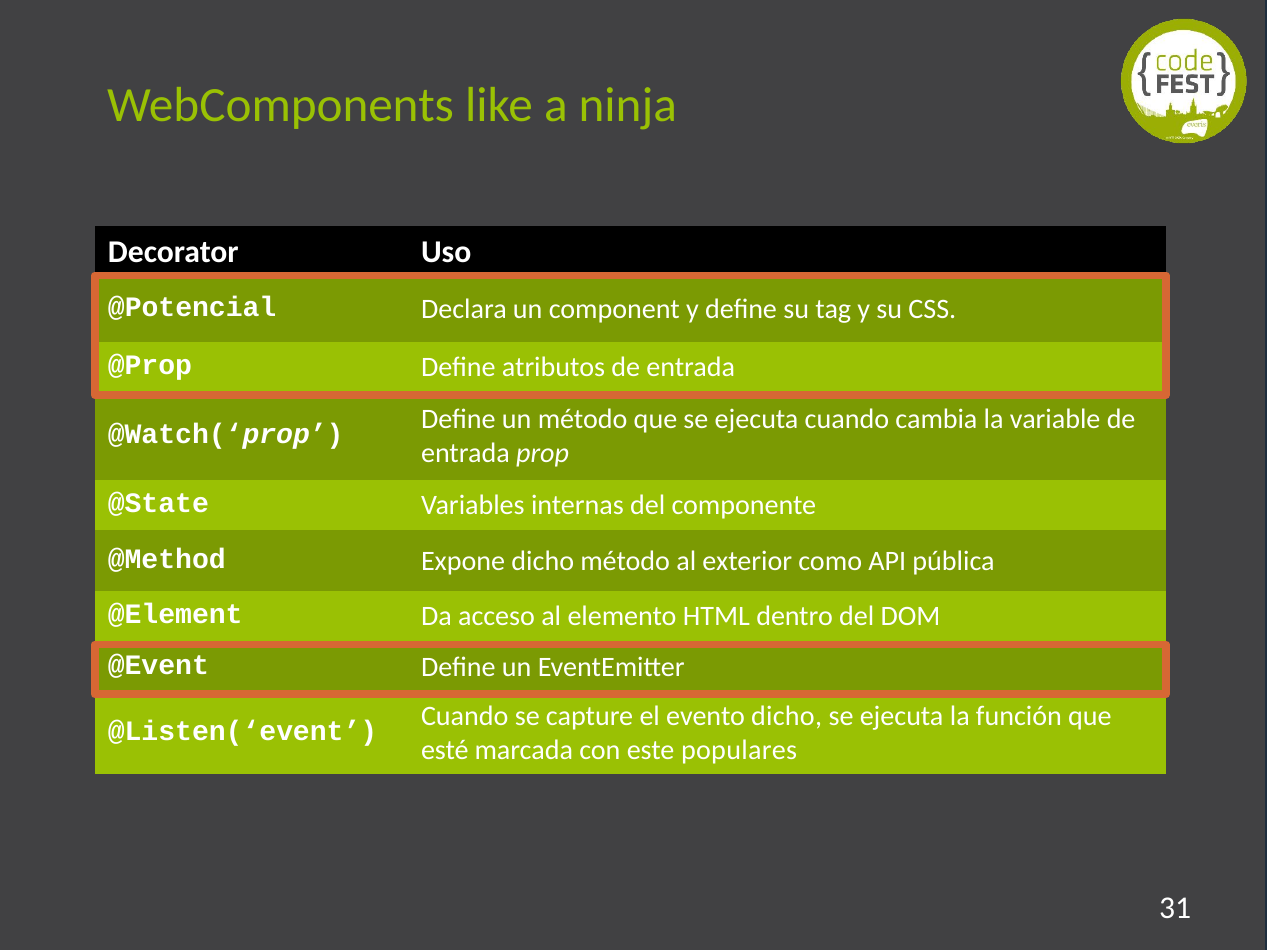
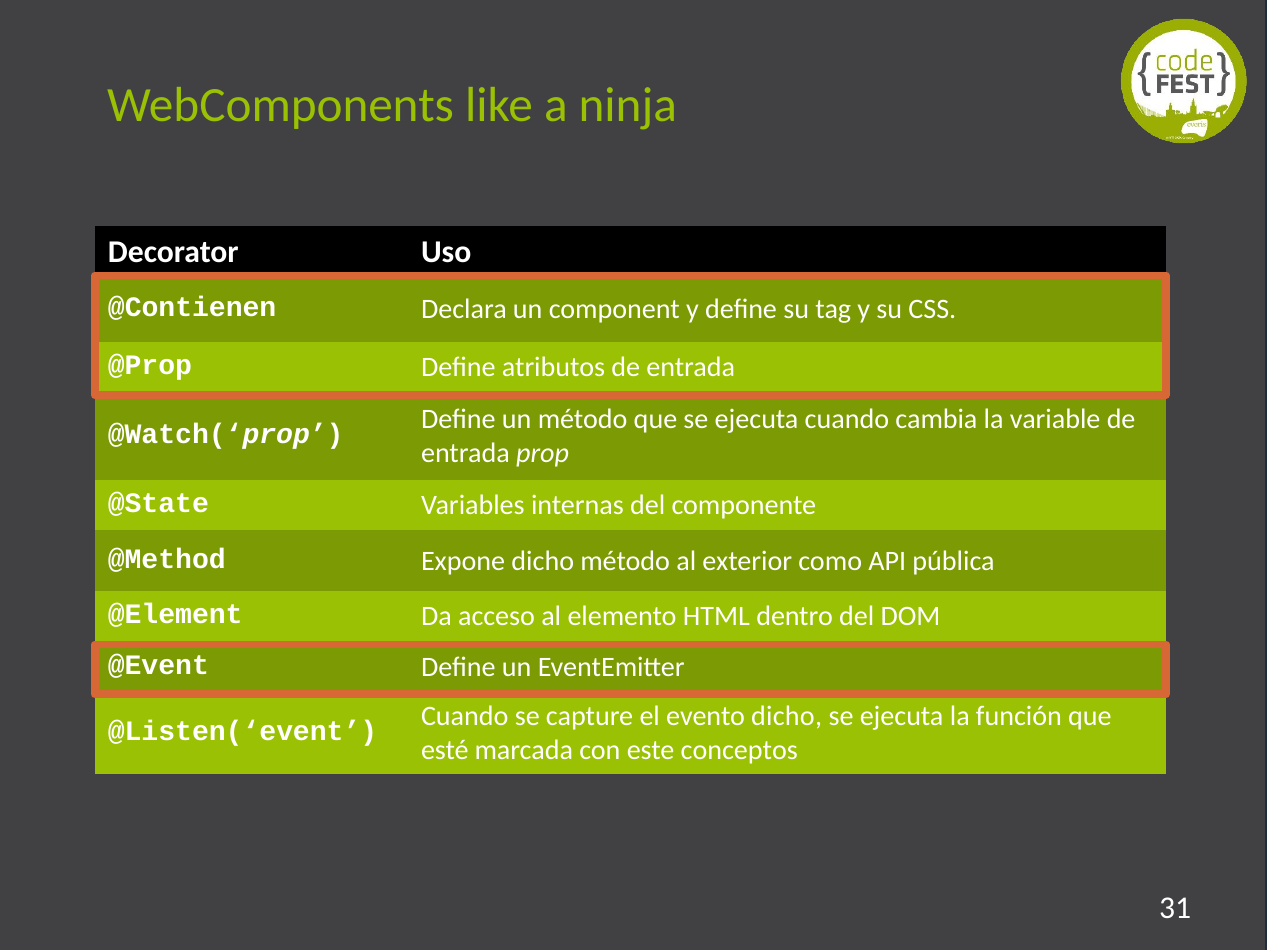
@Potencial: @Potencial -> @Contienen
populares: populares -> conceptos
